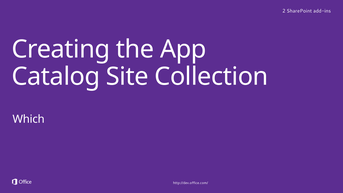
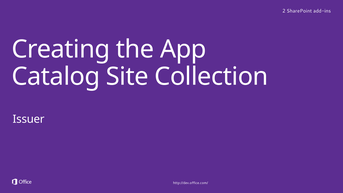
Which: Which -> Issuer
